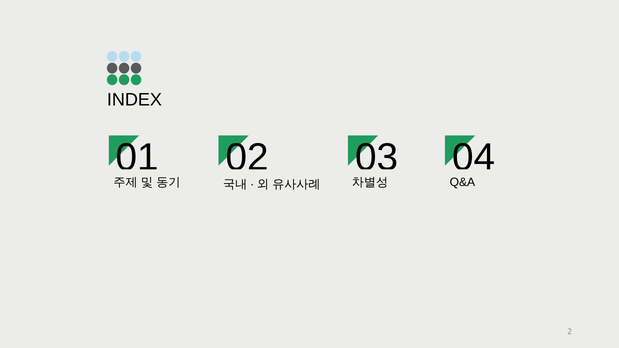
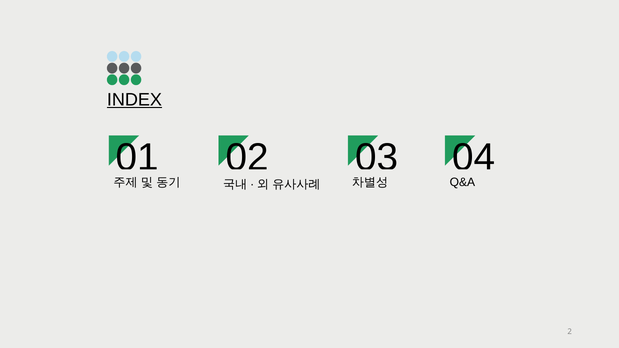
INDEX underline: none -> present
